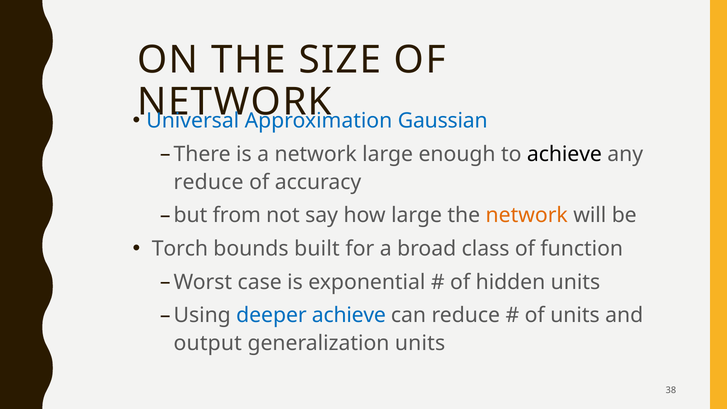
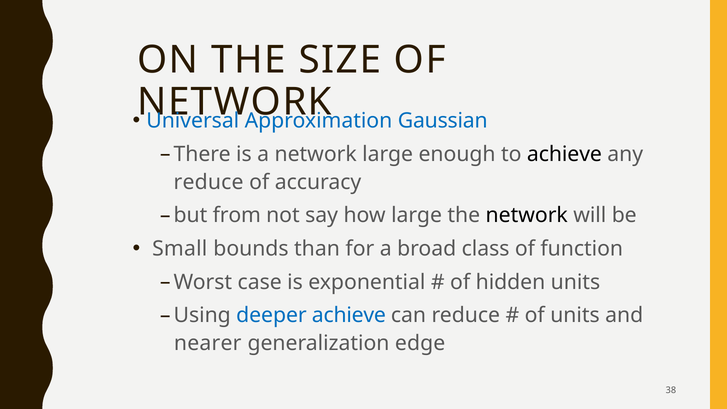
network at (527, 215) colour: orange -> black
Torch: Torch -> Small
built: built -> than
output: output -> nearer
generalization units: units -> edge
